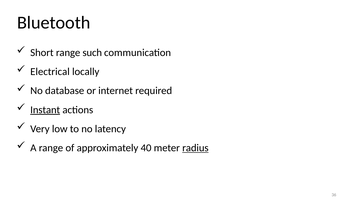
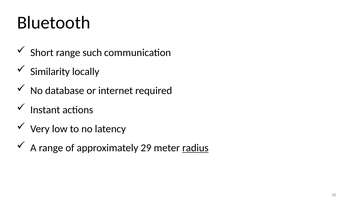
Electrical: Electrical -> Similarity
Instant underline: present -> none
40: 40 -> 29
